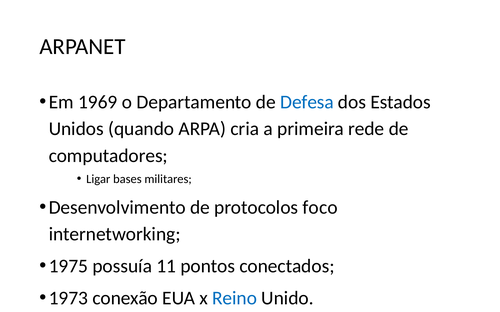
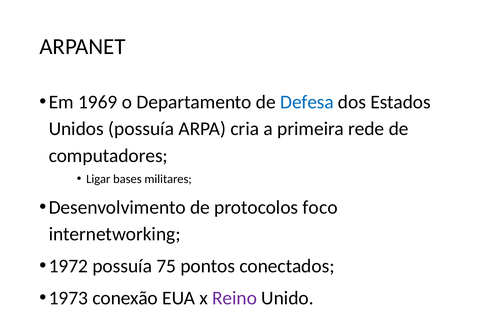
Unidos quando: quando -> possuía
1975: 1975 -> 1972
11: 11 -> 75
Reino colour: blue -> purple
